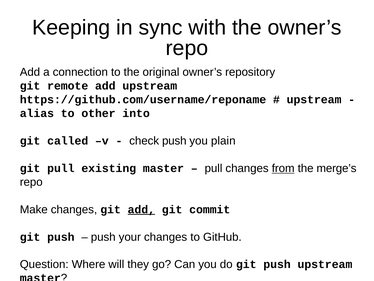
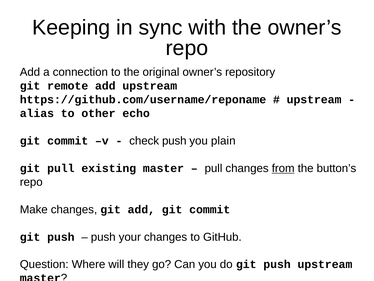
into: into -> echo
called at (68, 141): called -> commit
merge’s: merge’s -> button’s
add at (141, 209) underline: present -> none
